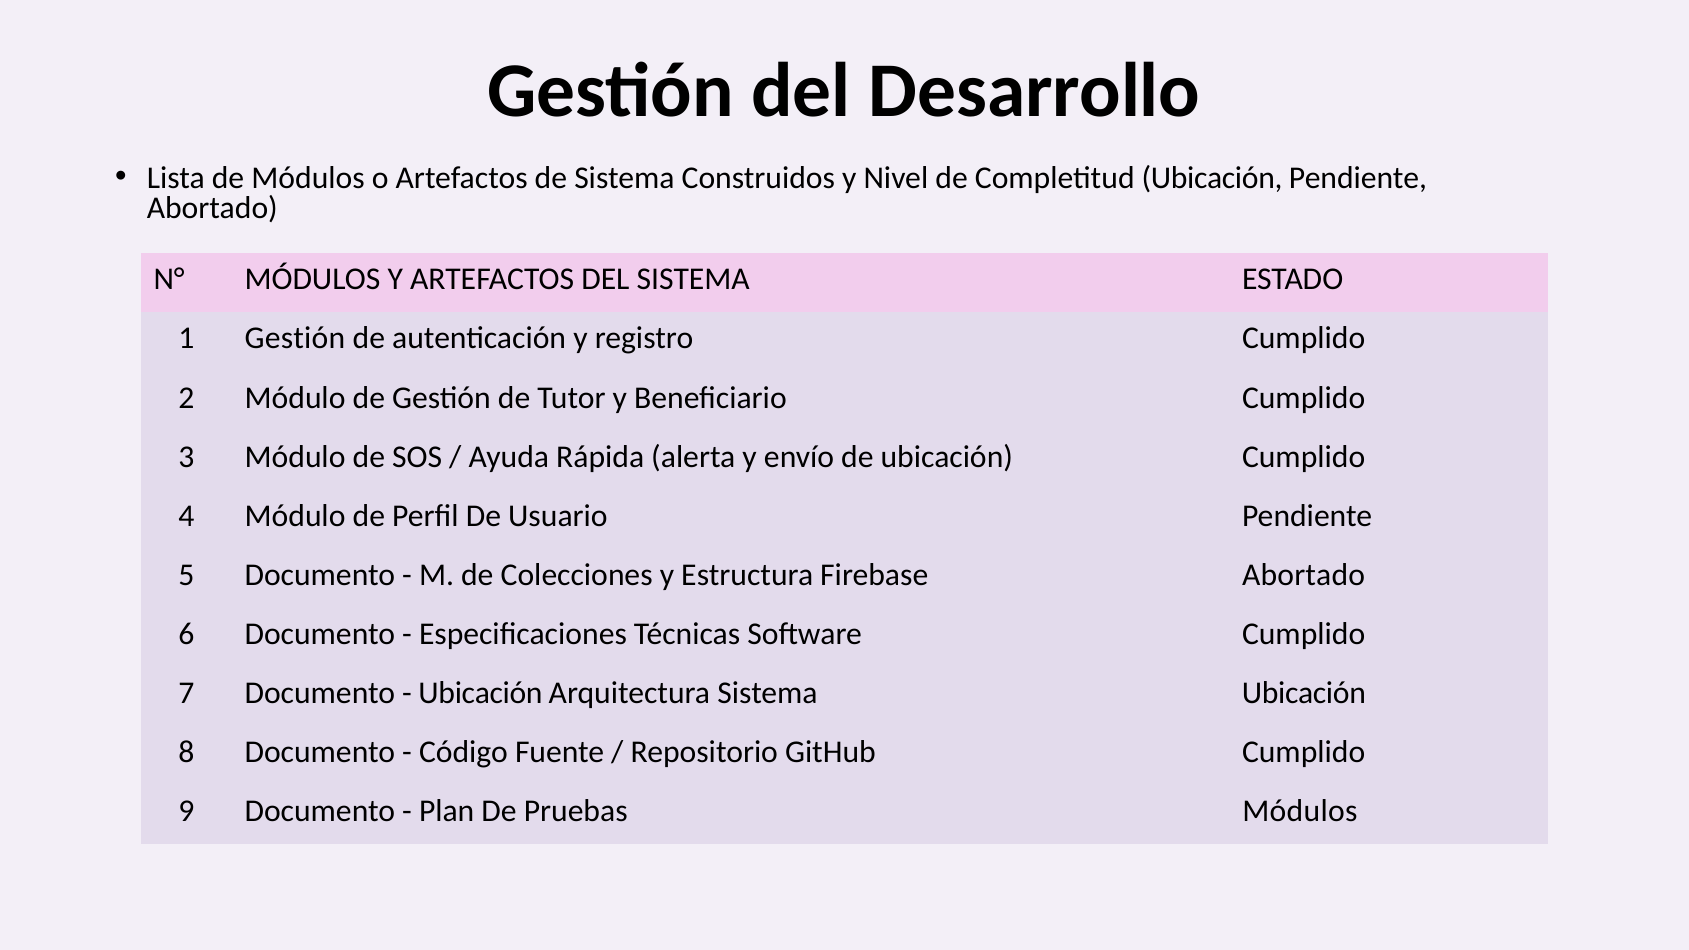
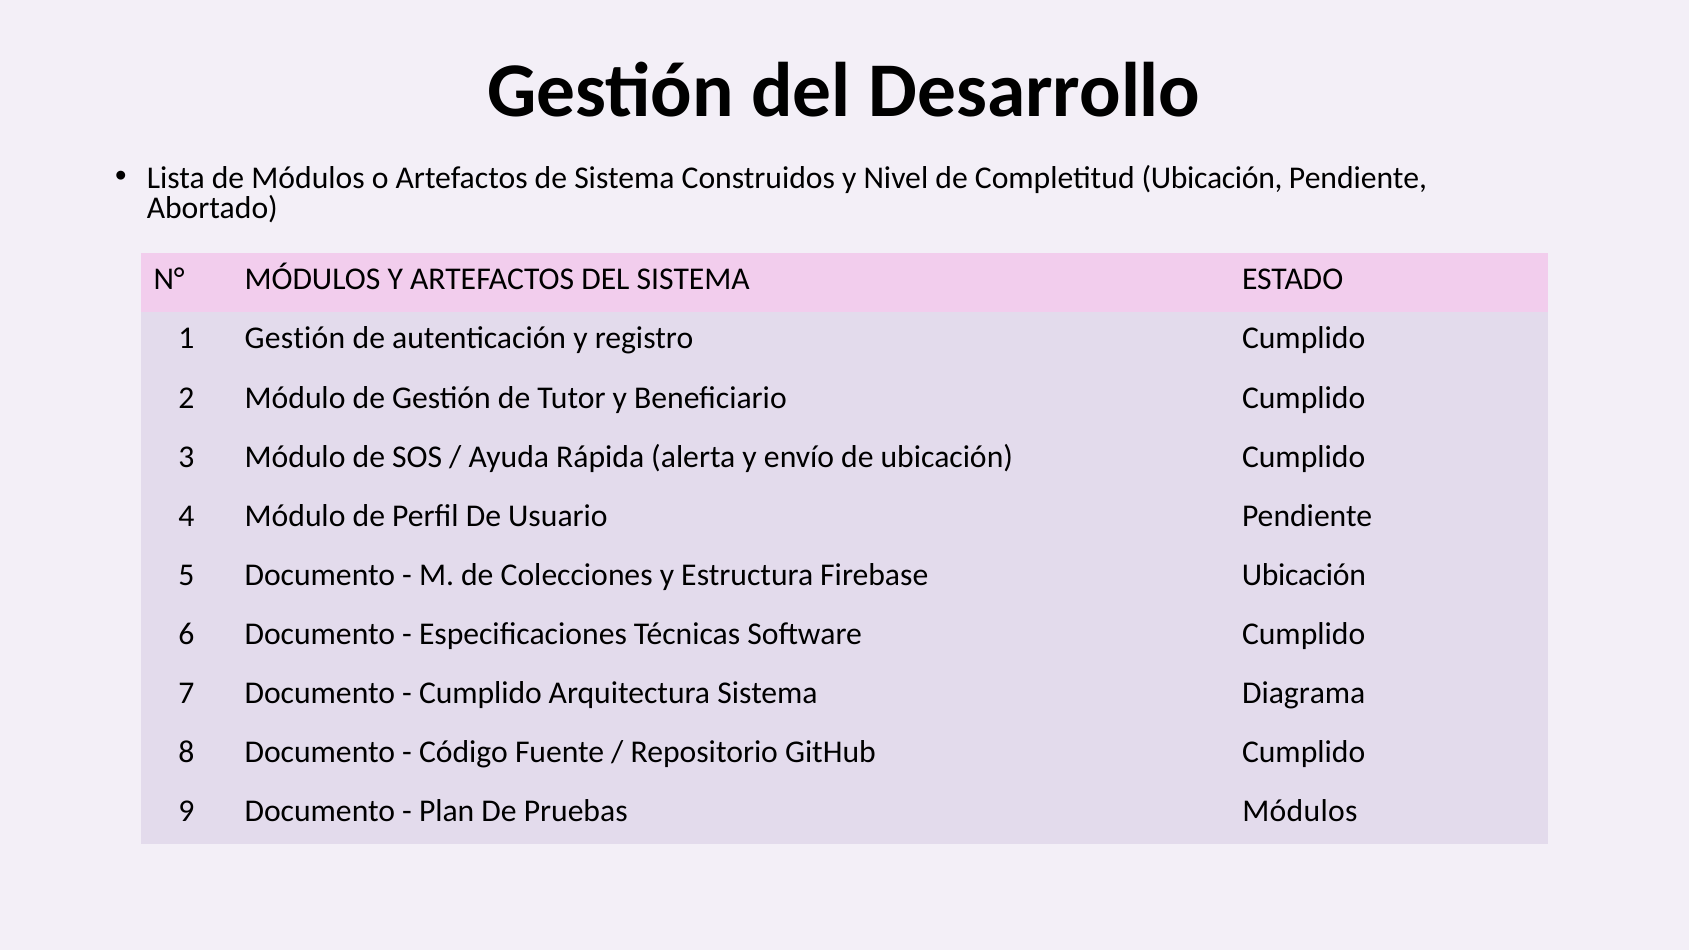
Firebase Abortado: Abortado -> Ubicación
Ubicación at (481, 693): Ubicación -> Cumplido
Sistema Ubicación: Ubicación -> Diagrama
